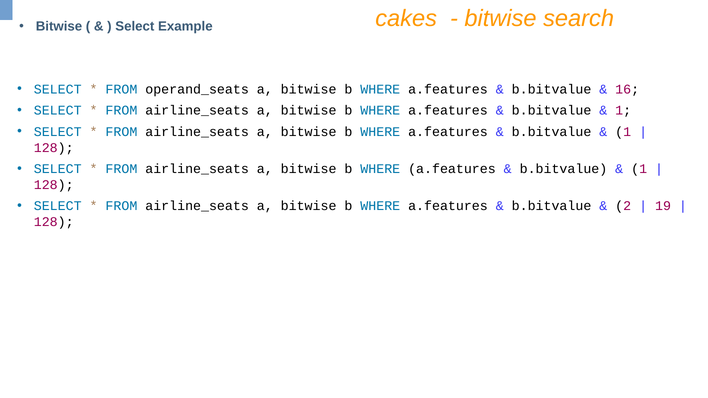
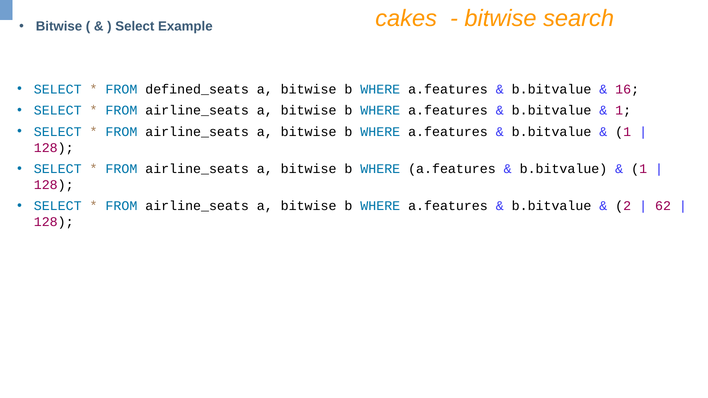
operand_seats: operand_seats -> defined_seats
19: 19 -> 62
